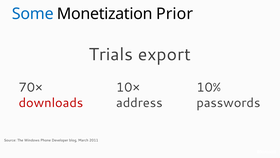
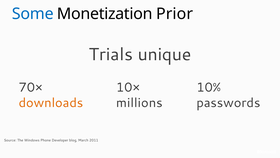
export: export -> unique
downloads colour: red -> orange
address: address -> millions
